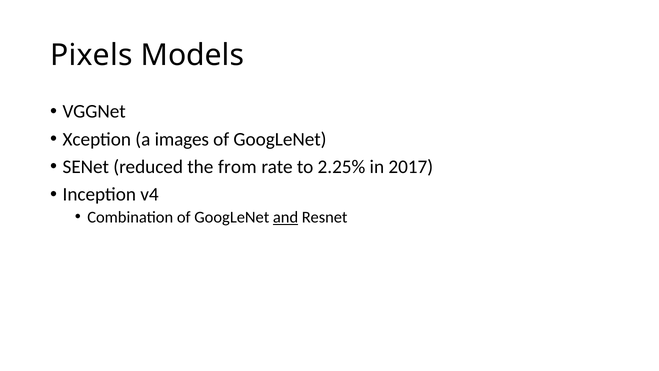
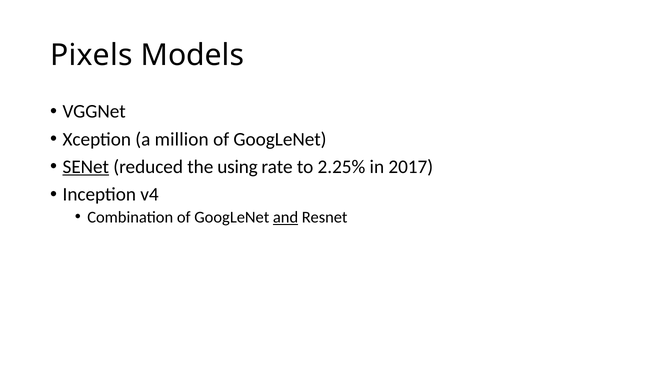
images: images -> million
SENet underline: none -> present
from: from -> using
